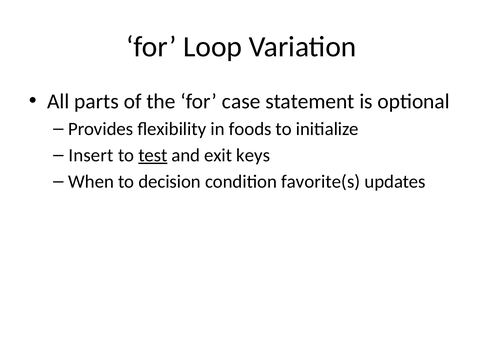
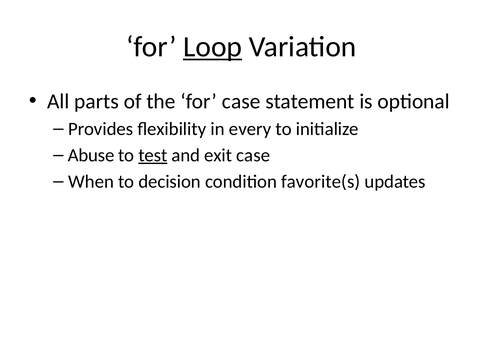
Loop underline: none -> present
foods: foods -> every
Insert: Insert -> Abuse
exit keys: keys -> case
